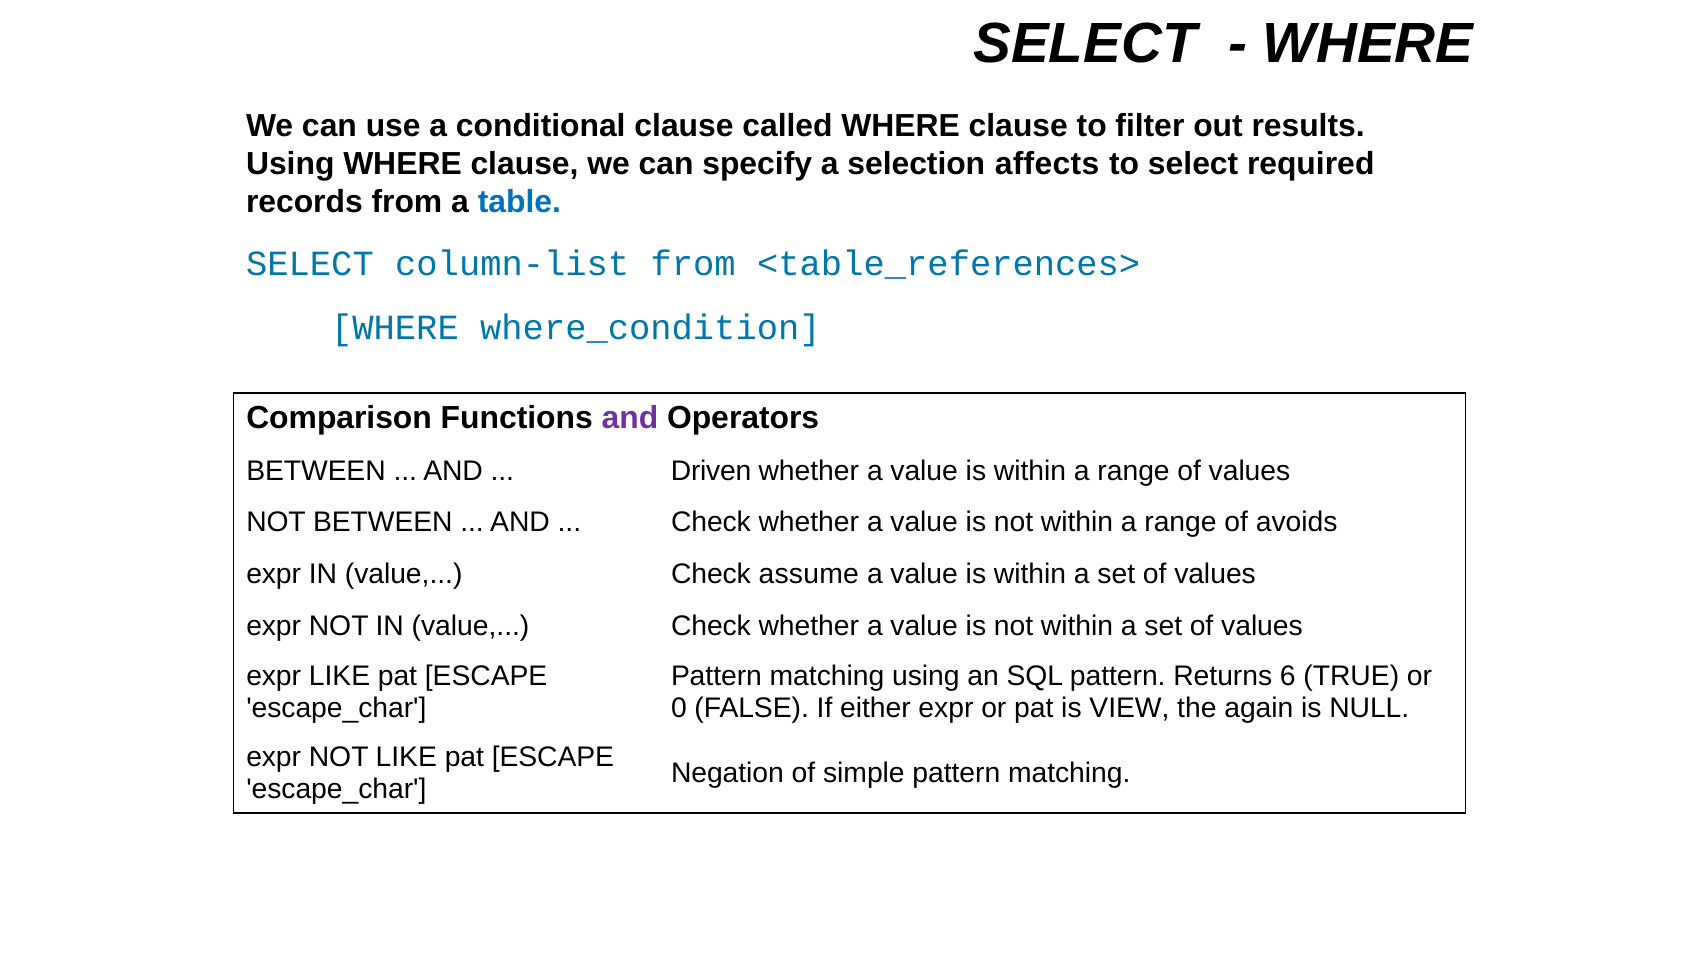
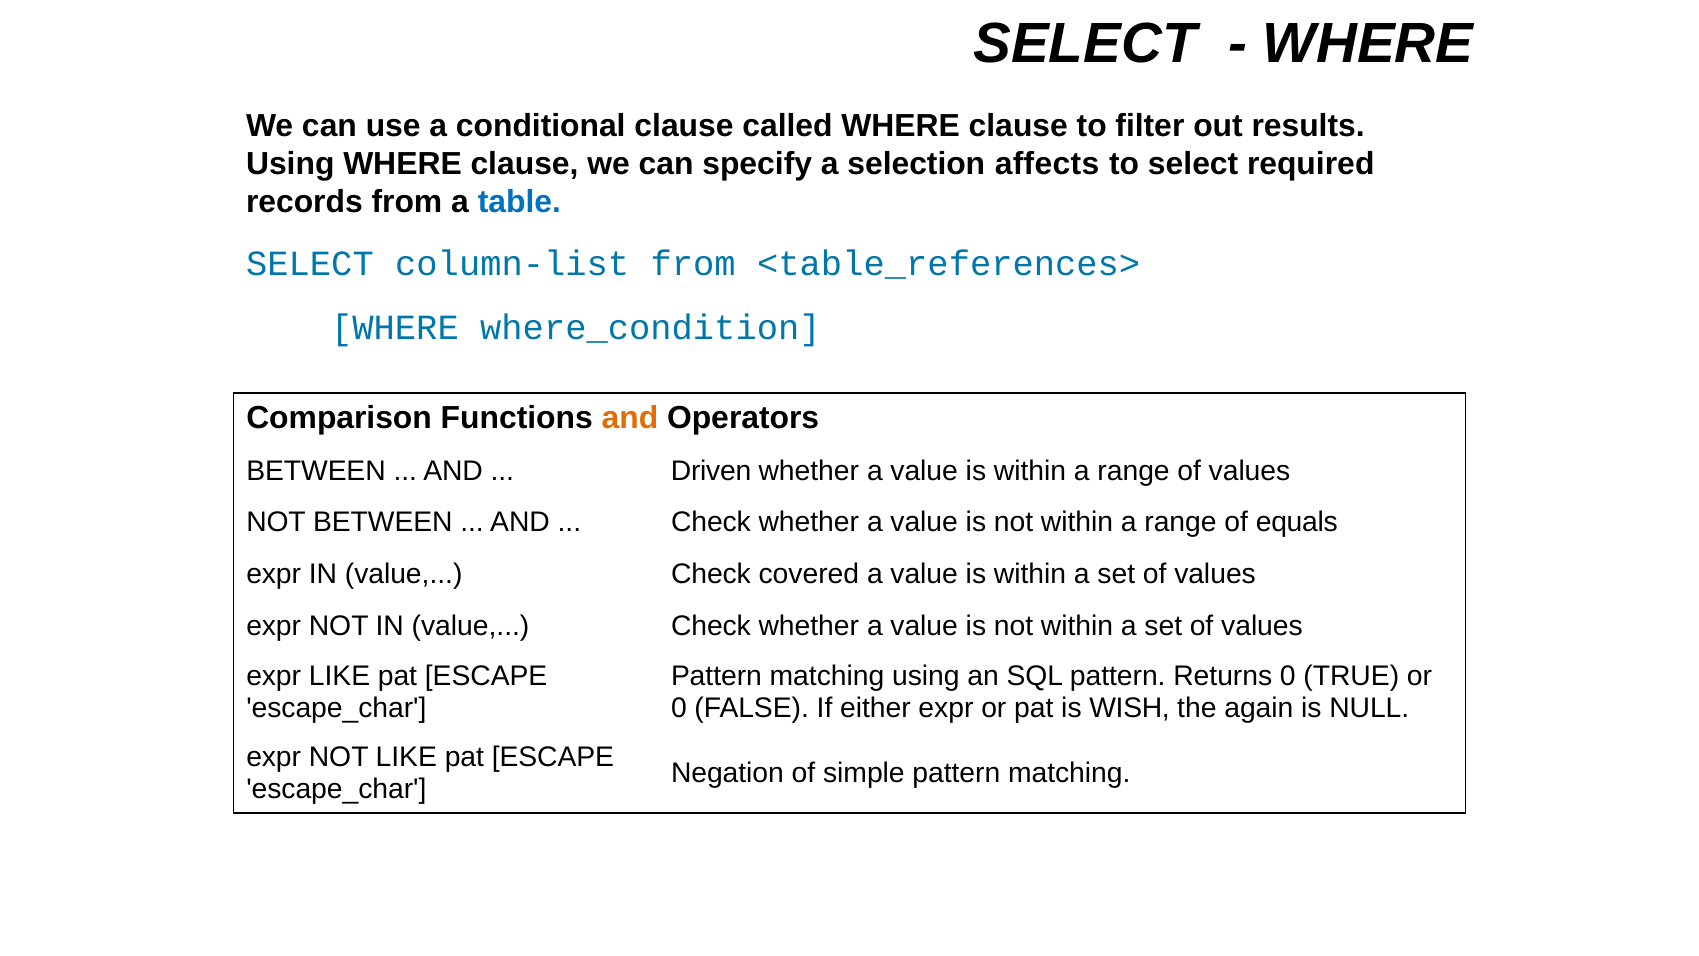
and at (630, 418) colour: purple -> orange
avoids: avoids -> equals
assume: assume -> covered
Returns 6: 6 -> 0
VIEW: VIEW -> WISH
